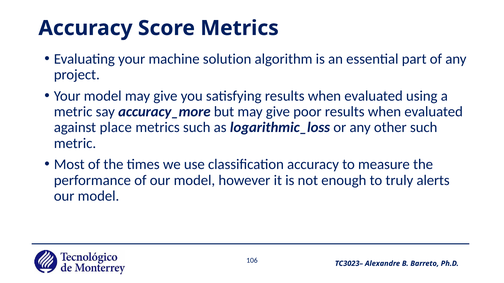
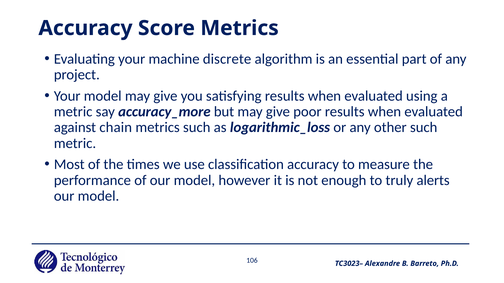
solution: solution -> discrete
place: place -> chain
